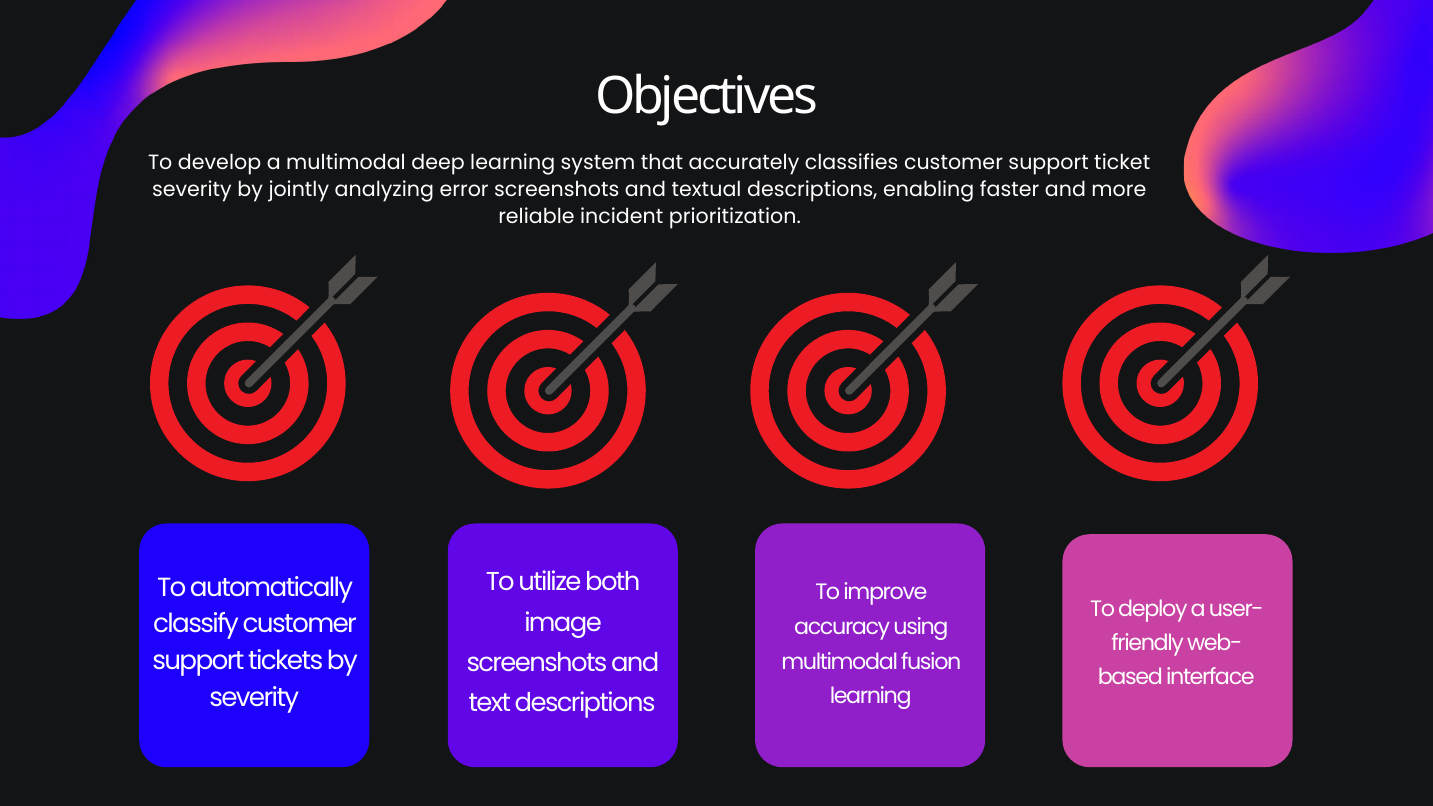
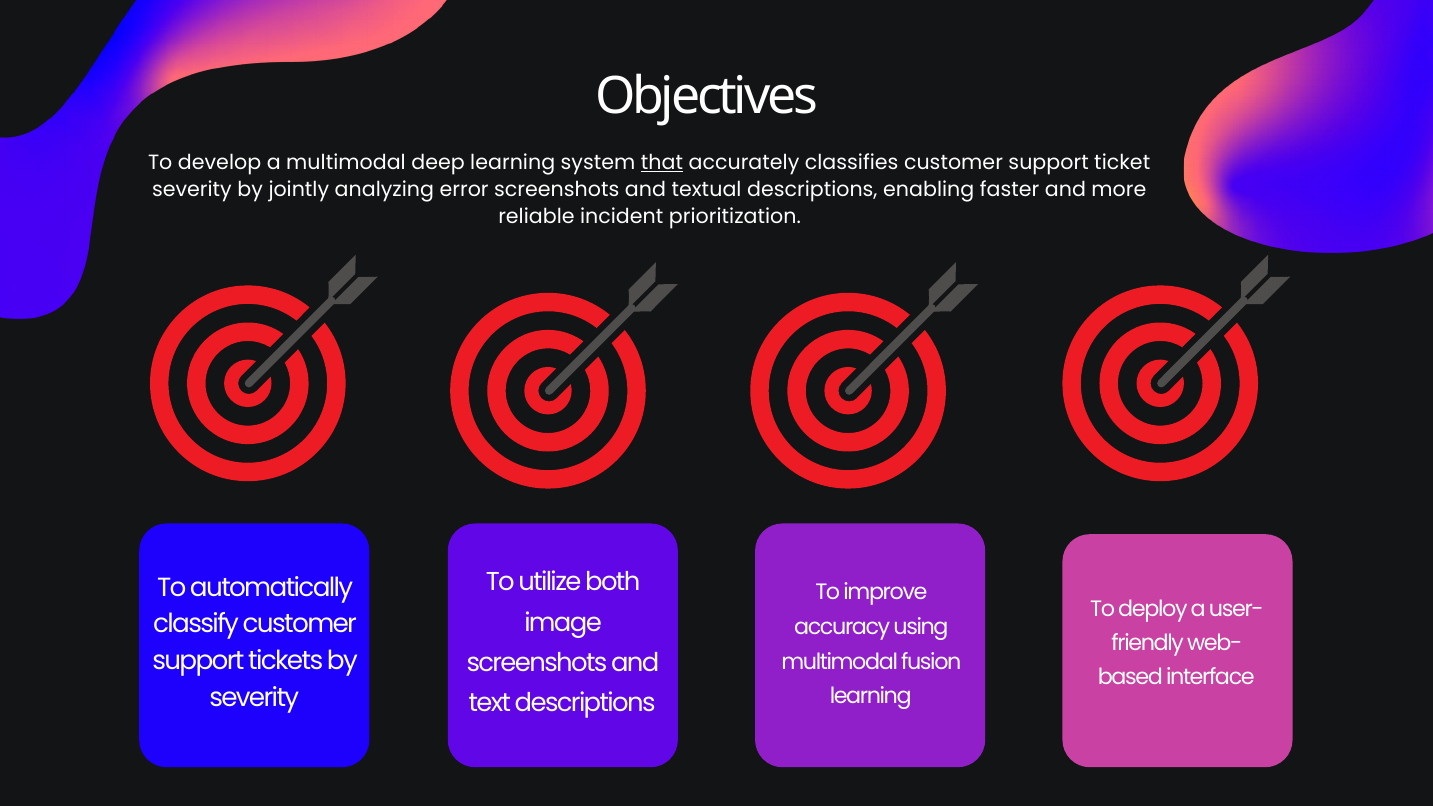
that underline: none -> present
